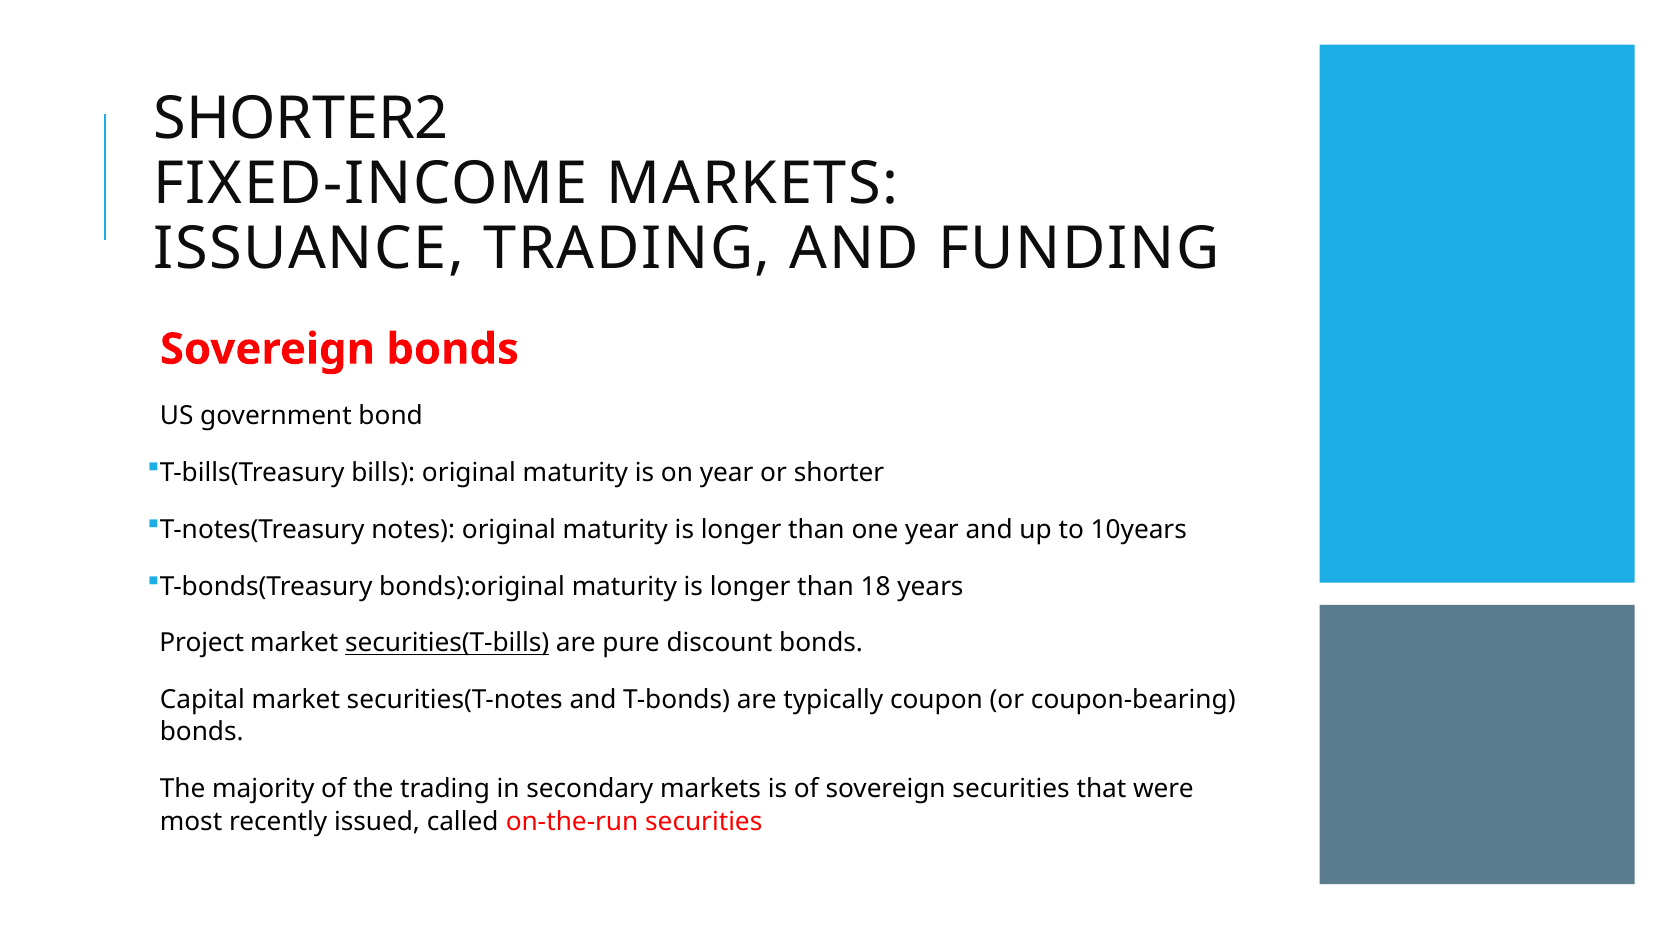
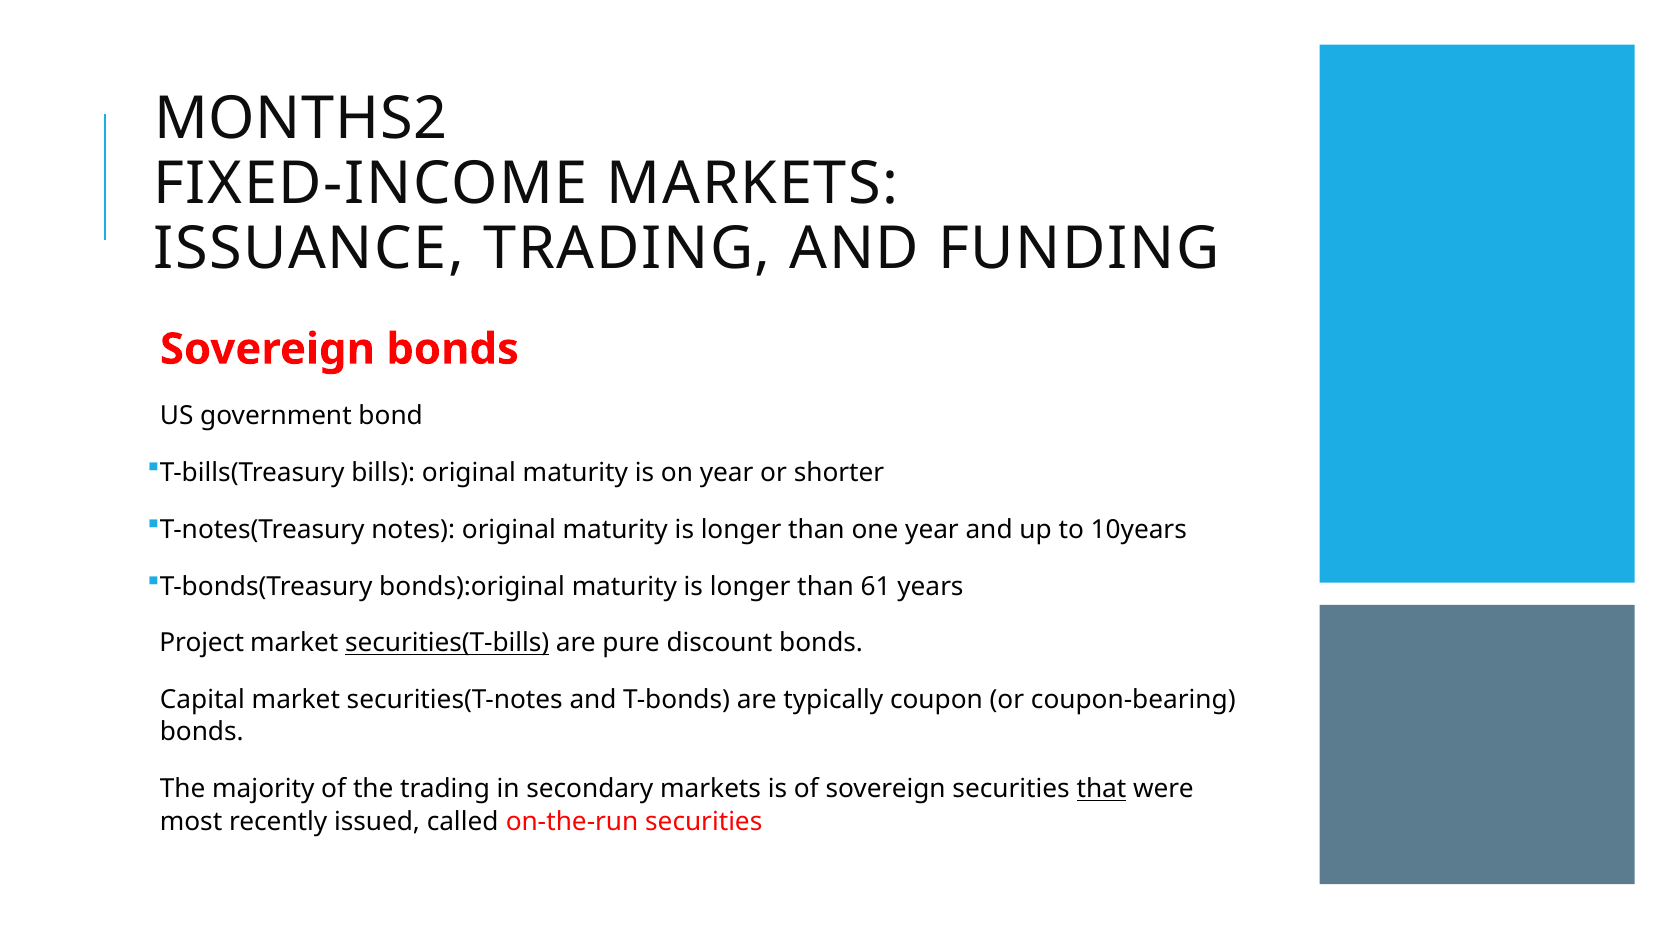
SHORTER2: SHORTER2 -> MONTHS2
18: 18 -> 61
that underline: none -> present
